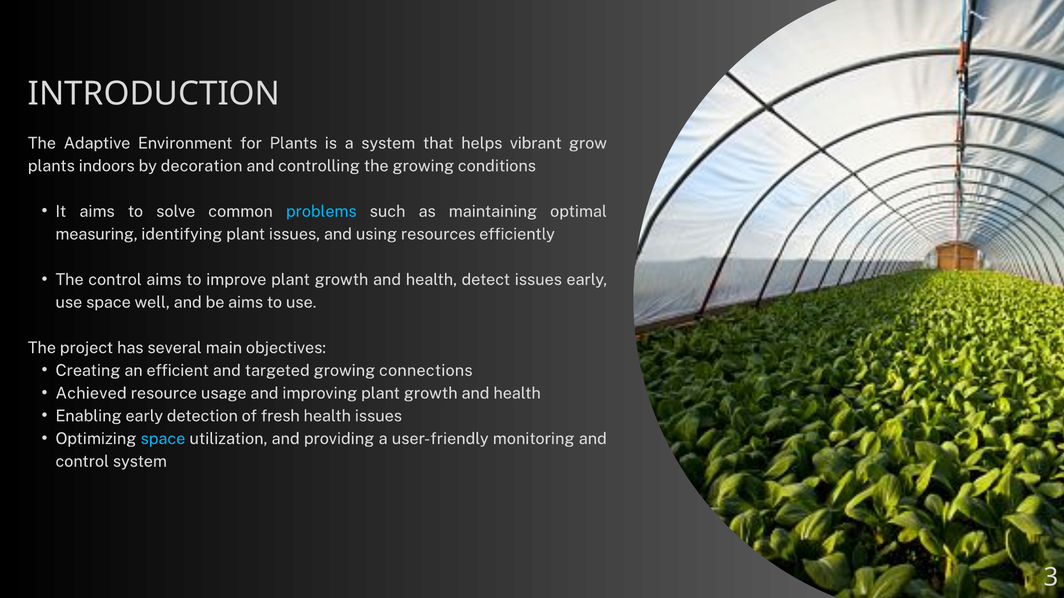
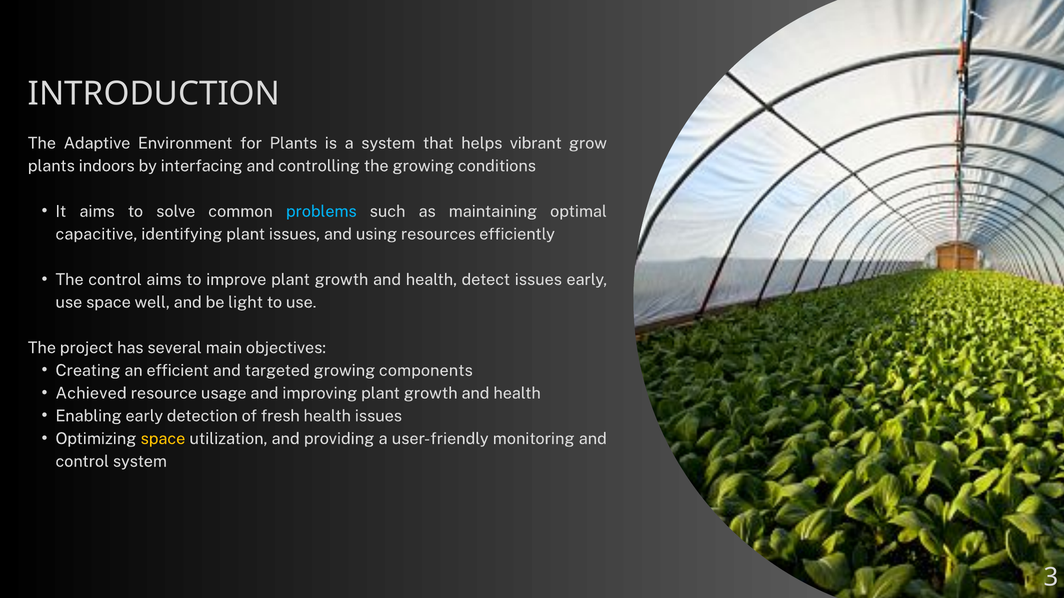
decoration: decoration -> interfacing
measuring: measuring -> capacitive
be aims: aims -> light
connections: connections -> components
space at (163, 439) colour: light blue -> yellow
